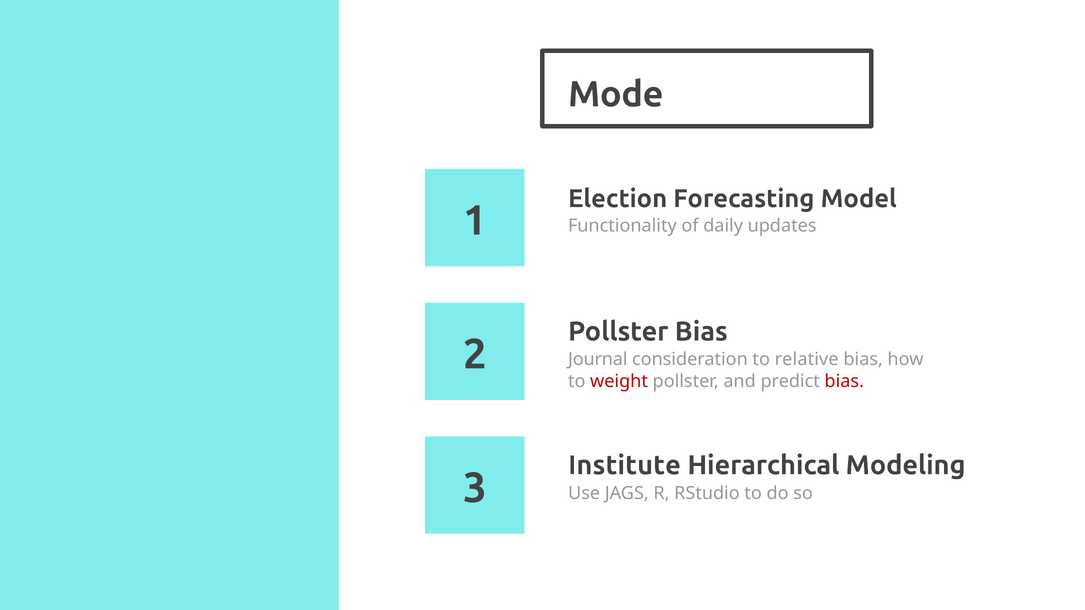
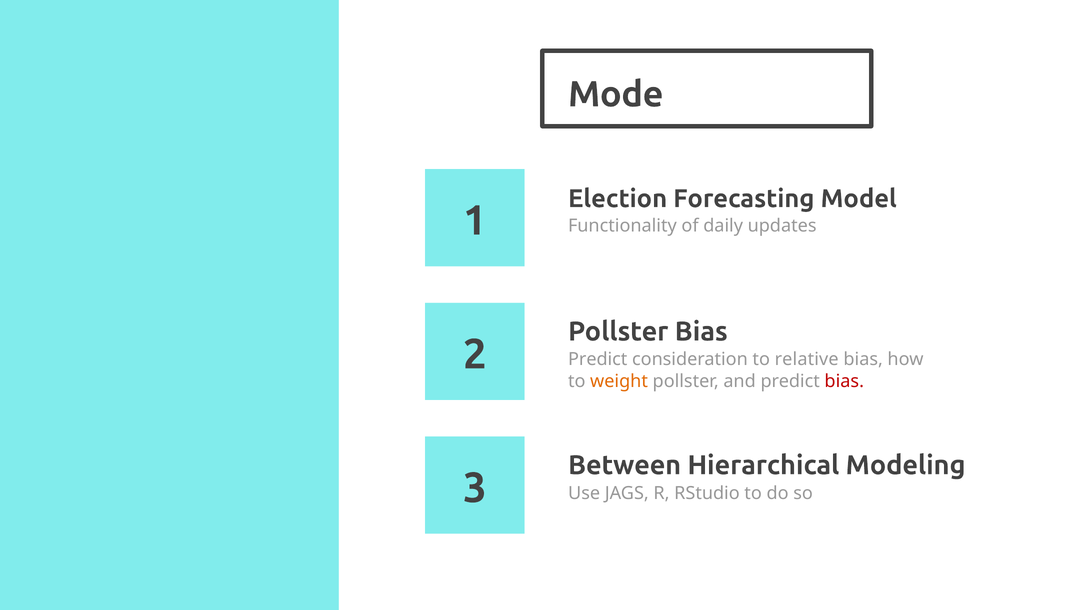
Journal at (598, 360): Journal -> Predict
weight colour: red -> orange
Institute: Institute -> Between
